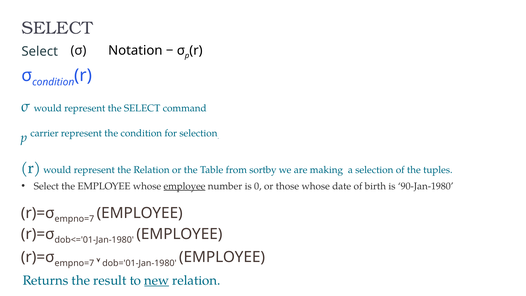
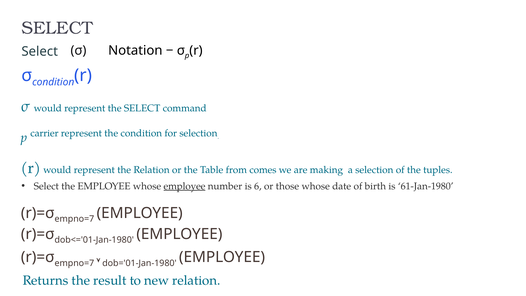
sortby: sortby -> comes
0: 0 -> 6
90-Jan-1980: 90-Jan-1980 -> 61-Jan-1980
new underline: present -> none
